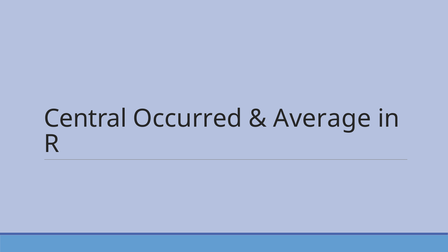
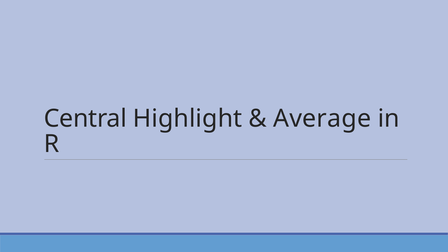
Occurred: Occurred -> Highlight
